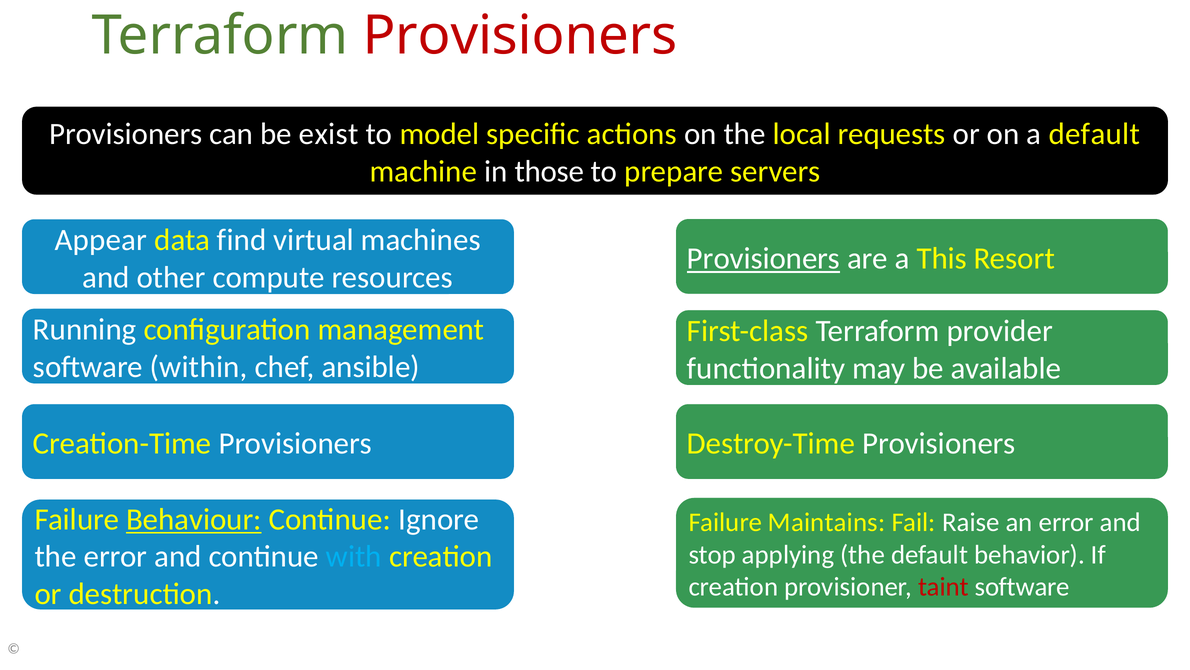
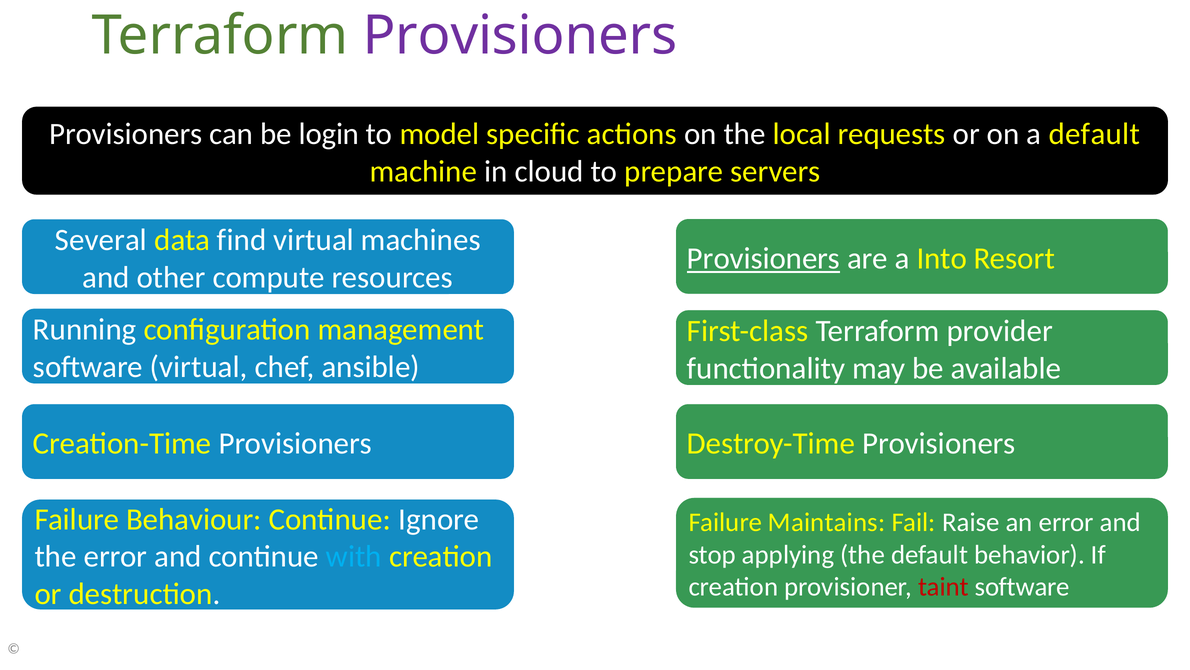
Provisioners at (520, 36) colour: red -> purple
exist: exist -> login
those: those -> cloud
Appear: Appear -> Several
This: This -> Into
software within: within -> virtual
Behaviour underline: present -> none
